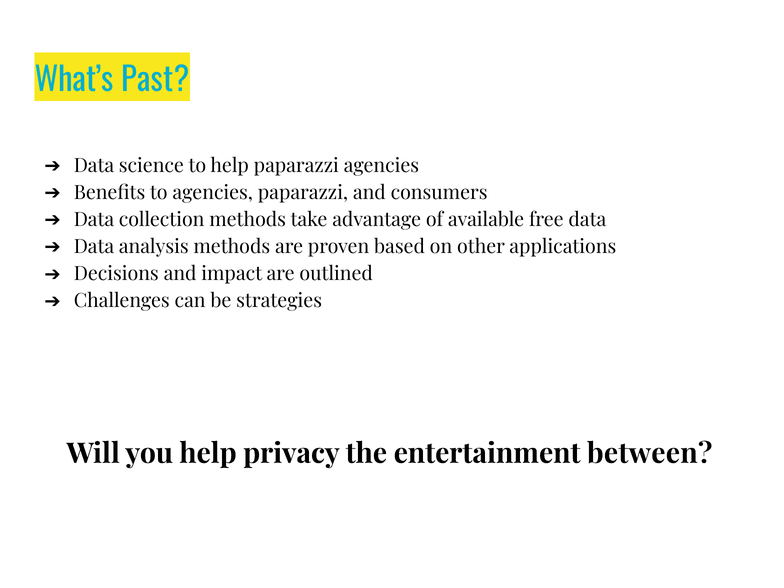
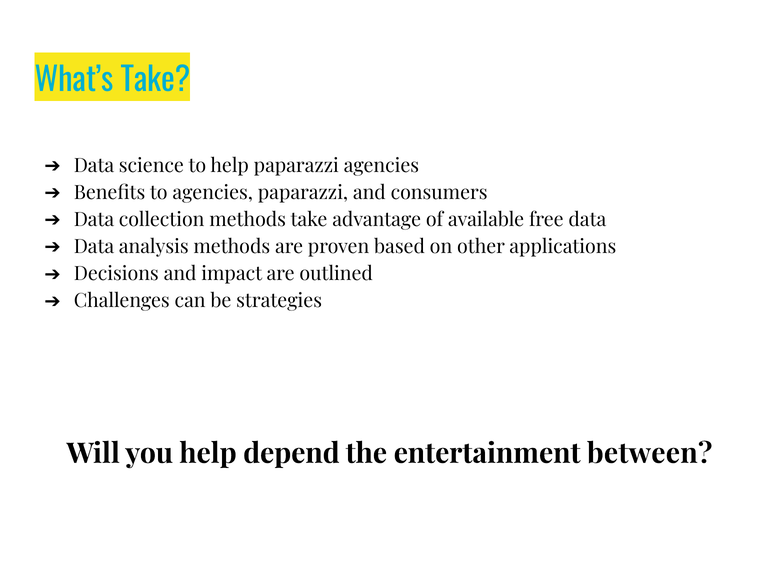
What’s Past: Past -> Take
privacy: privacy -> depend
